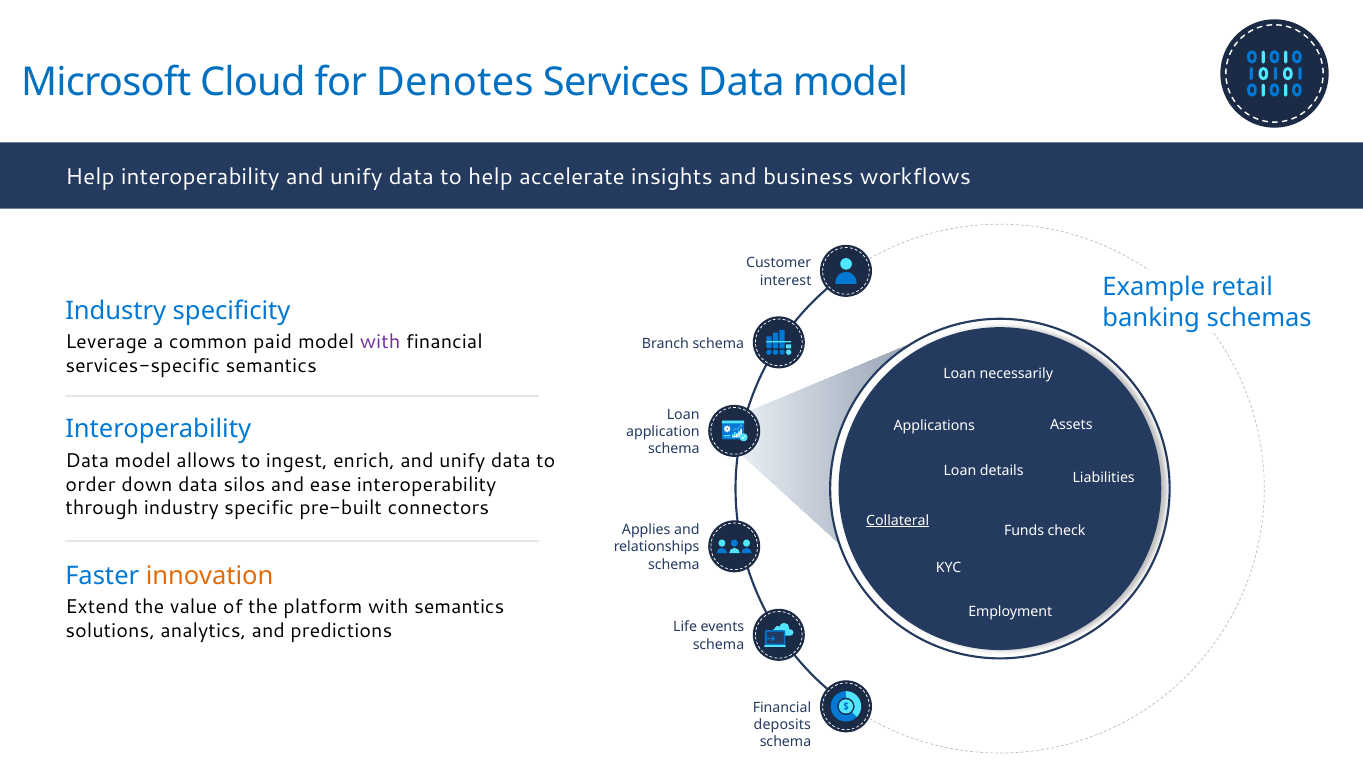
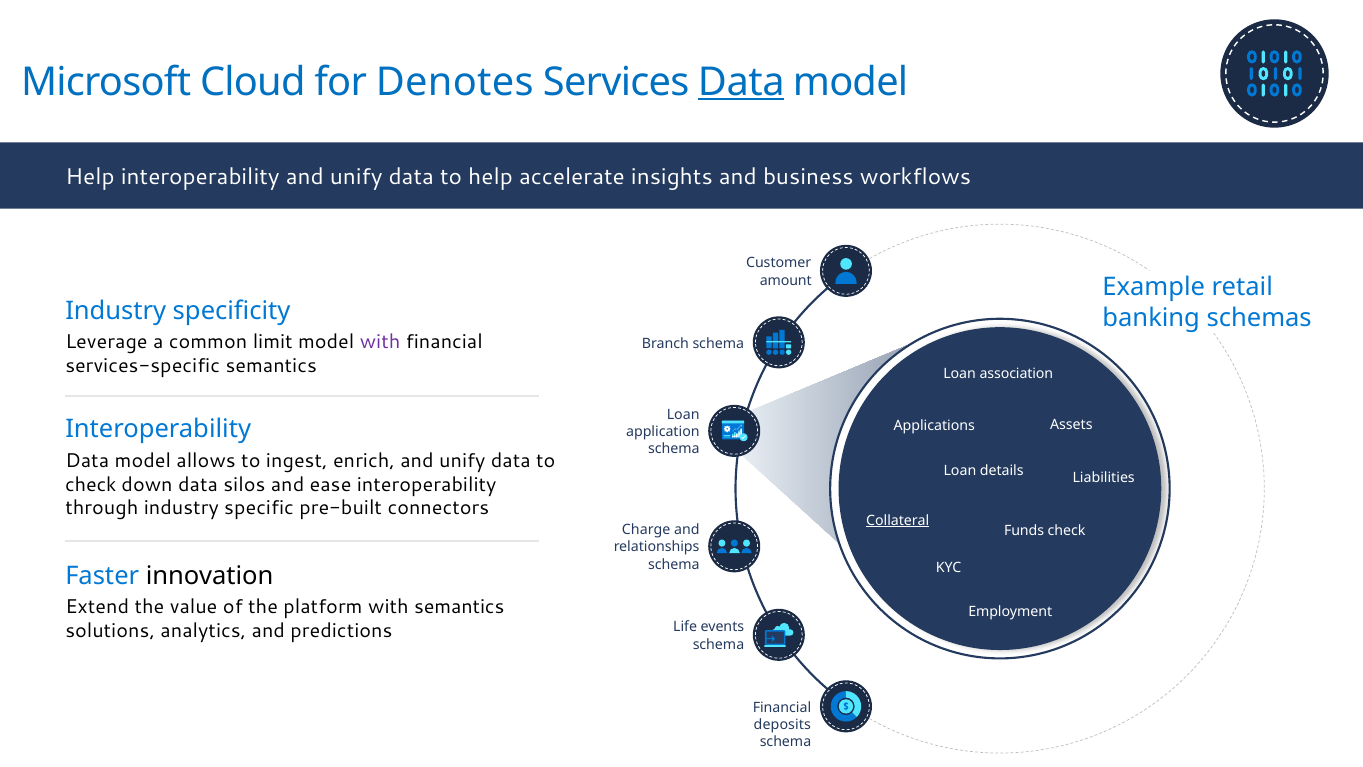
Data at (741, 82) underline: none -> present
interest: interest -> amount
paid: paid -> limit
necessarily: necessarily -> association
order at (91, 484): order -> check
Applies: Applies -> Charge
innovation colour: orange -> black
